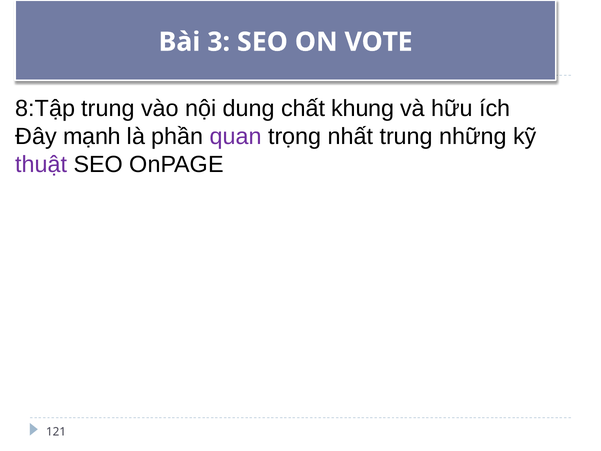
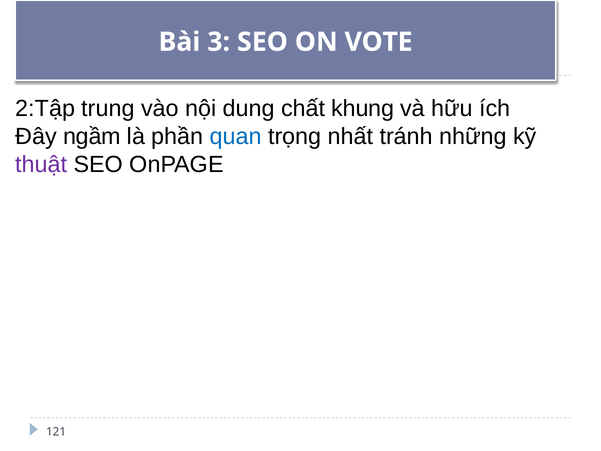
8:Tập: 8:Tập -> 2:Tập
mạnh: mạnh -> ngầm
quan colour: purple -> blue
nhất trung: trung -> tránh
